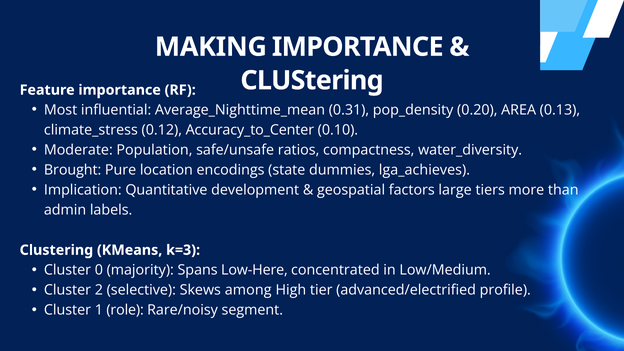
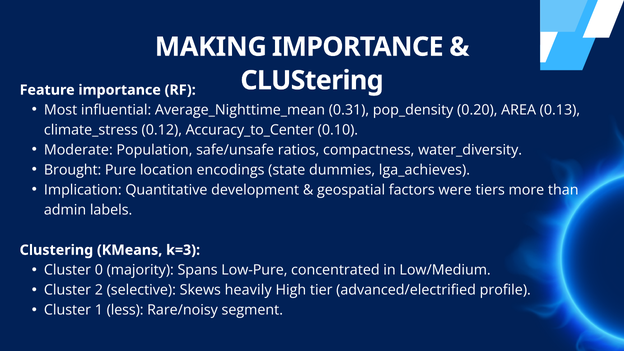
large: large -> were
Low-Here: Low-Here -> Low-Pure
among: among -> heavily
role: role -> less
